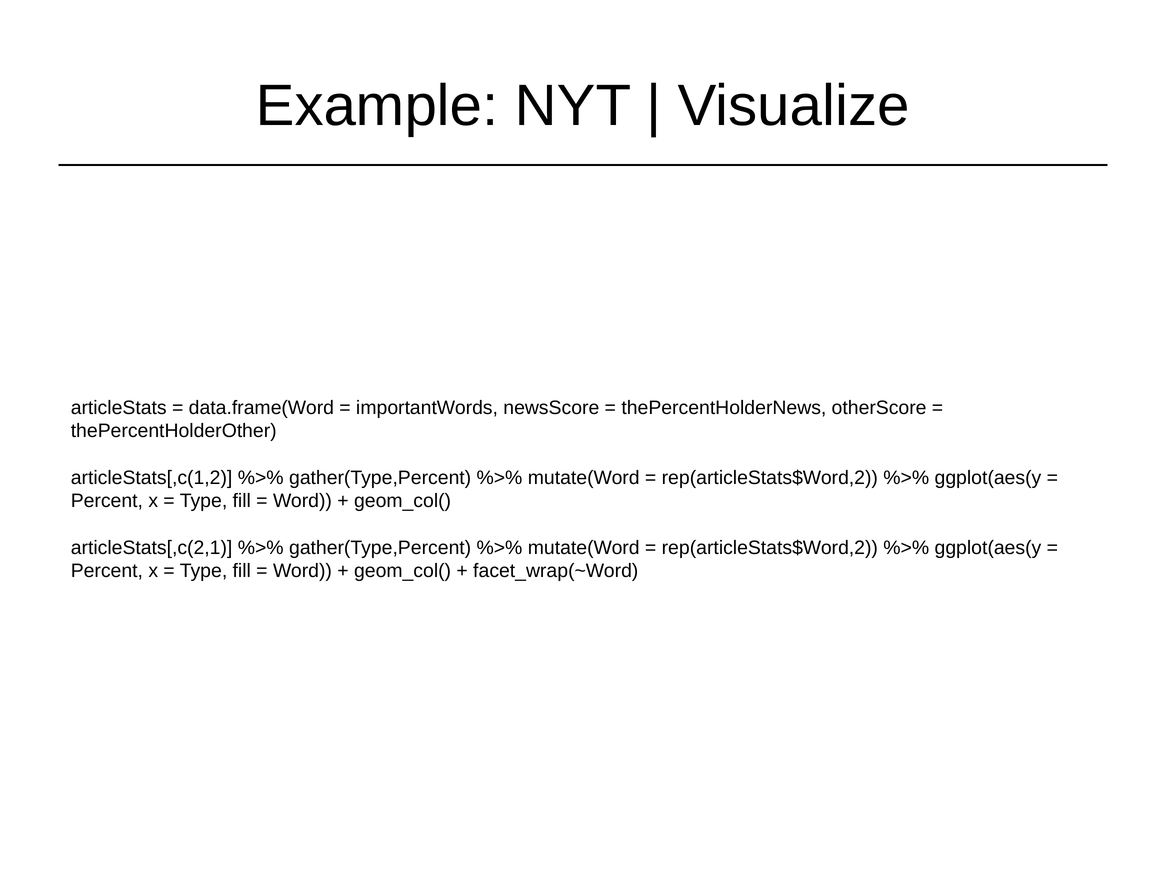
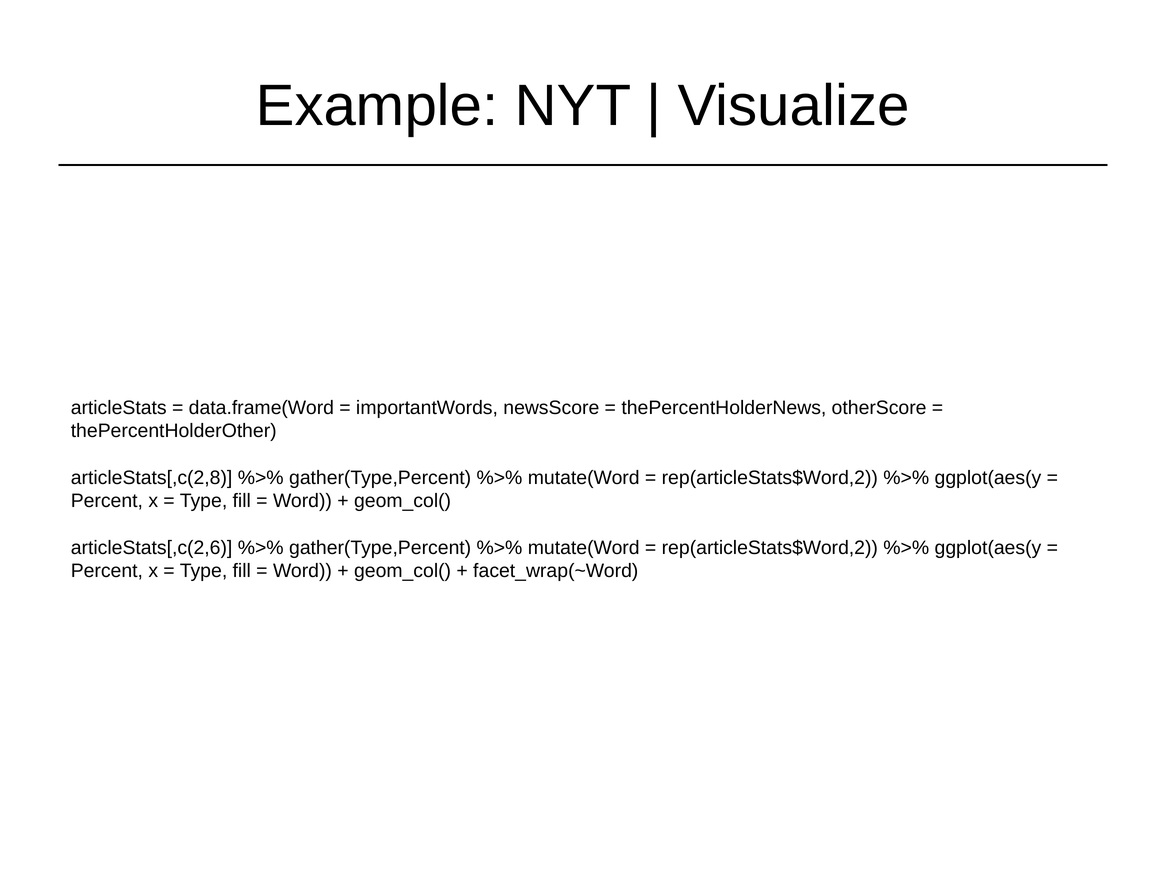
articleStats[,c(1,2: articleStats[,c(1,2 -> articleStats[,c(2,8
articleStats[,c(2,1: articleStats[,c(2,1 -> articleStats[,c(2,6
